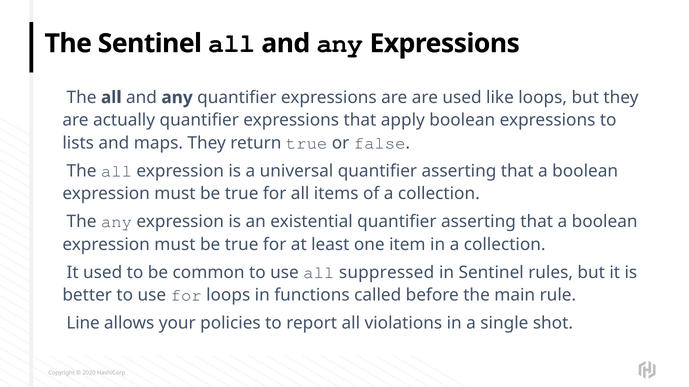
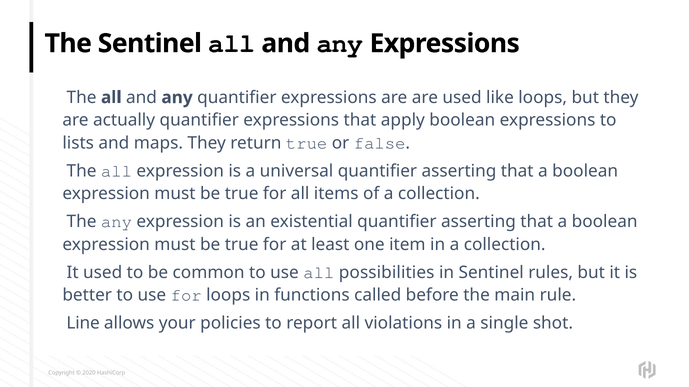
suppressed: suppressed -> possibilities
